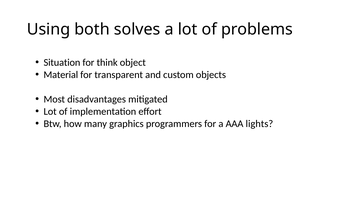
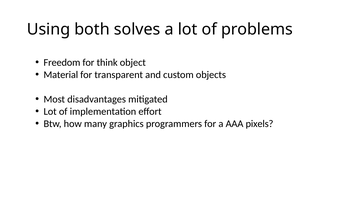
Situation: Situation -> Freedom
lights: lights -> pixels
